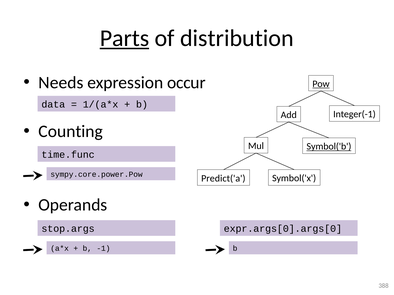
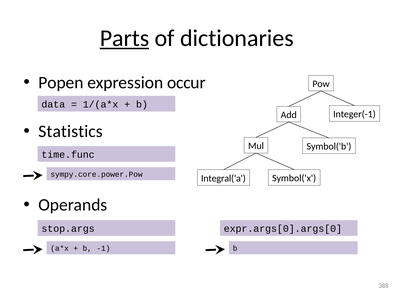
distribution: distribution -> dictionaries
Needs: Needs -> Popen
Pow underline: present -> none
Counting: Counting -> Statistics
Symbol('b underline: present -> none
Predict('a: Predict('a -> Integral('a
